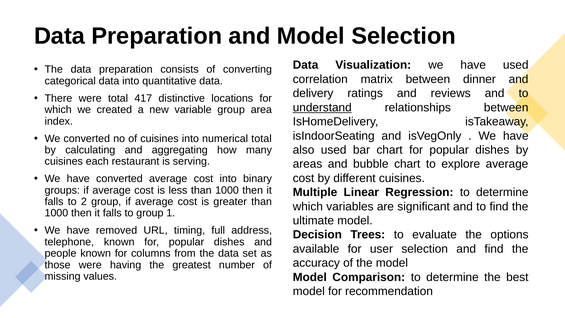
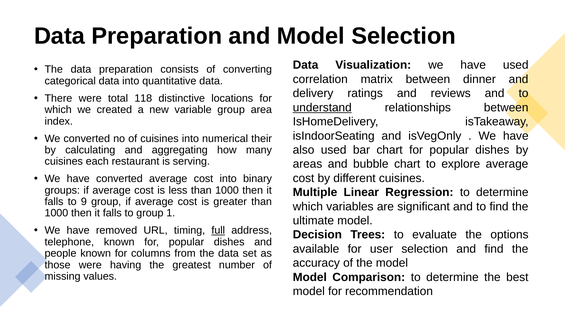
417: 417 -> 118
numerical total: total -> their
2: 2 -> 9
full underline: none -> present
